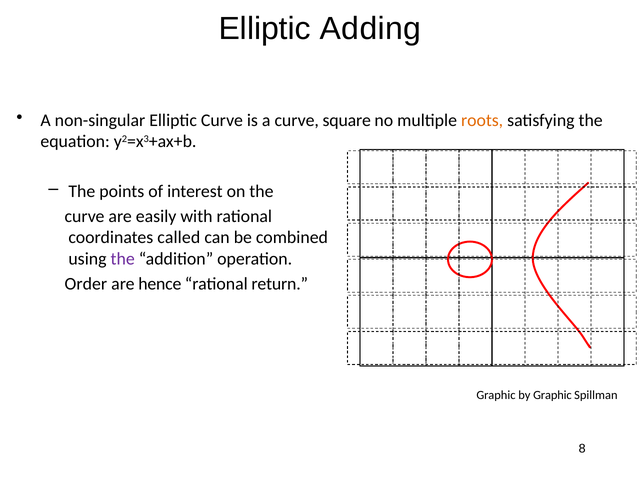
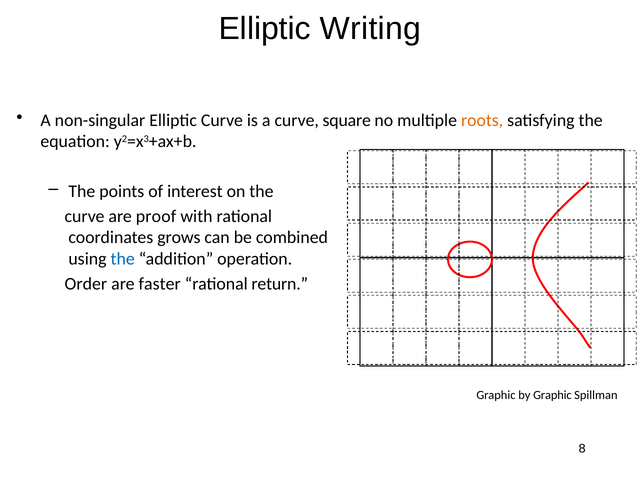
Adding: Adding -> Writing
easily: easily -> proof
called: called -> grows
the at (123, 259) colour: purple -> blue
hence: hence -> faster
